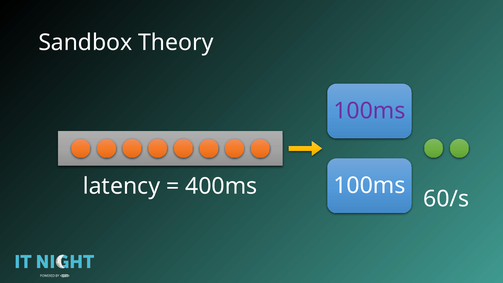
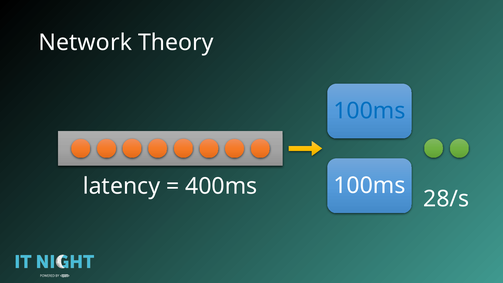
Sandbox: Sandbox -> Network
100ms at (369, 111) colour: purple -> blue
60/s: 60/s -> 28/s
